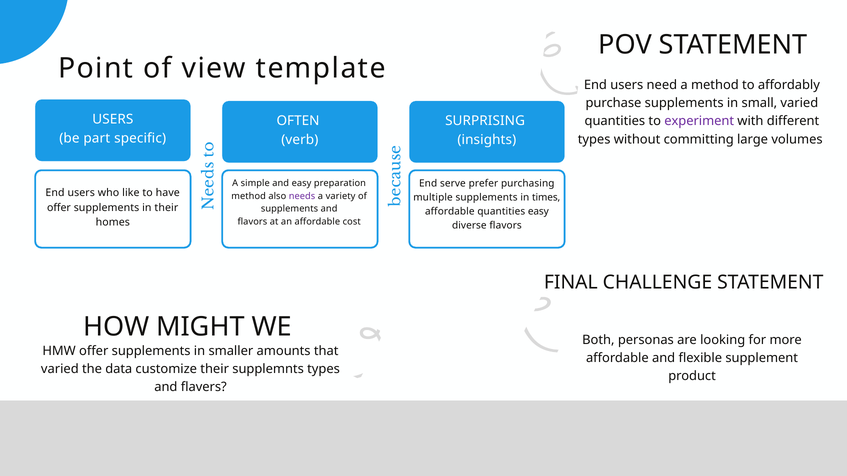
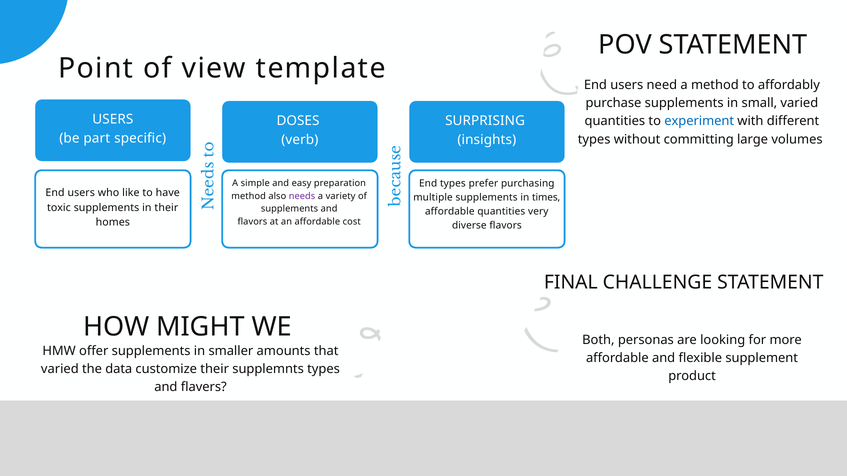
OFTEN: OFTEN -> DOSES
experiment colour: purple -> blue
End serve: serve -> types
offer at (59, 208): offer -> toxic
quantities easy: easy -> very
